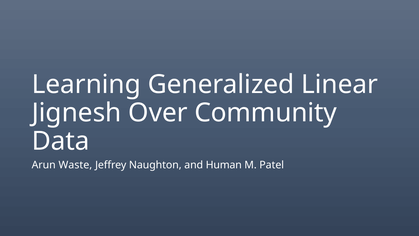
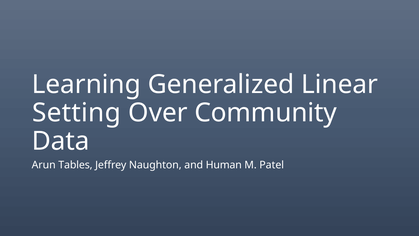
Jignesh: Jignesh -> Setting
Waste: Waste -> Tables
